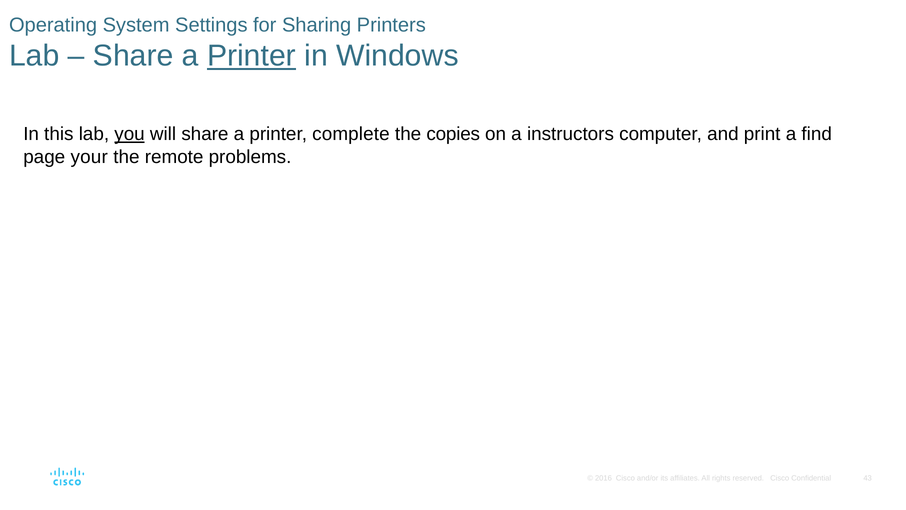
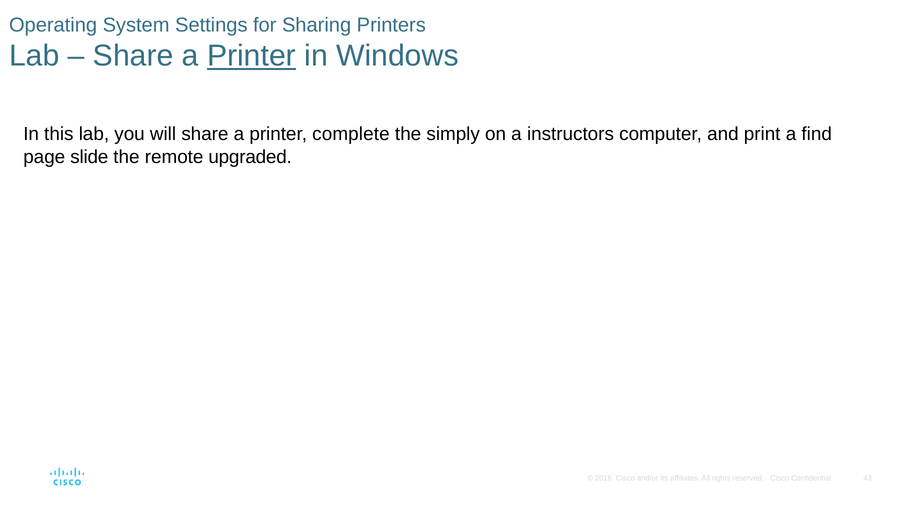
you underline: present -> none
copies: copies -> simply
your: your -> slide
problems: problems -> upgraded
